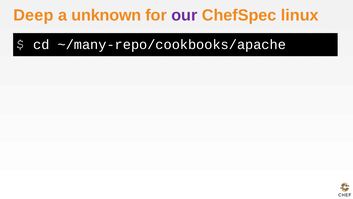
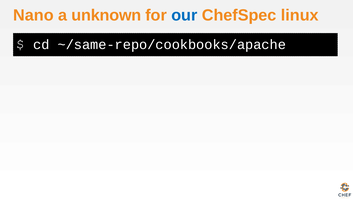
Deep: Deep -> Nano
our colour: purple -> blue
~/many-repo/cookbooks/apache: ~/many-repo/cookbooks/apache -> ~/same-repo/cookbooks/apache
